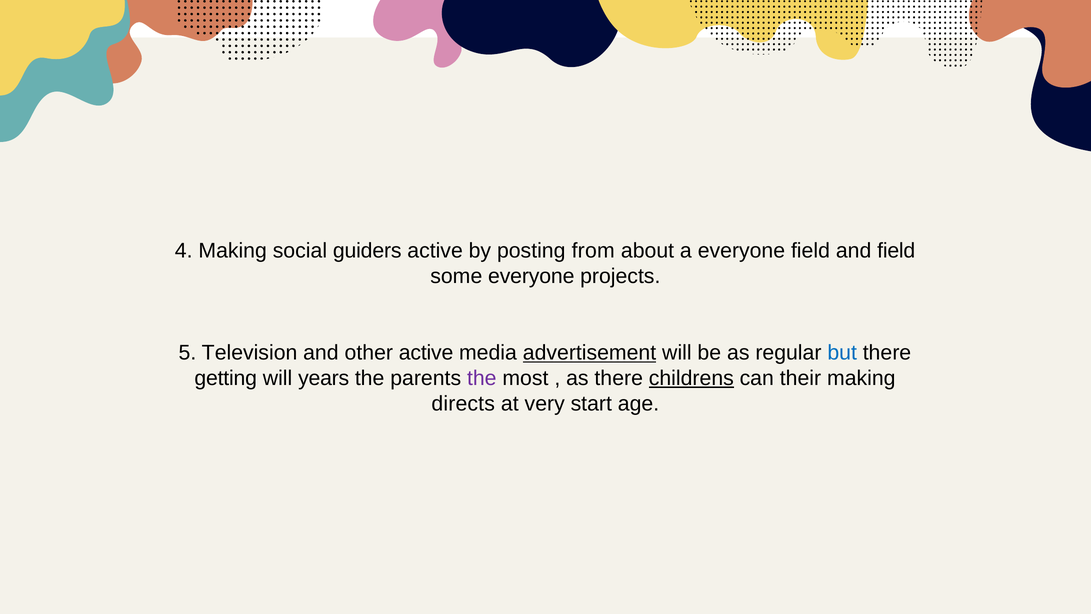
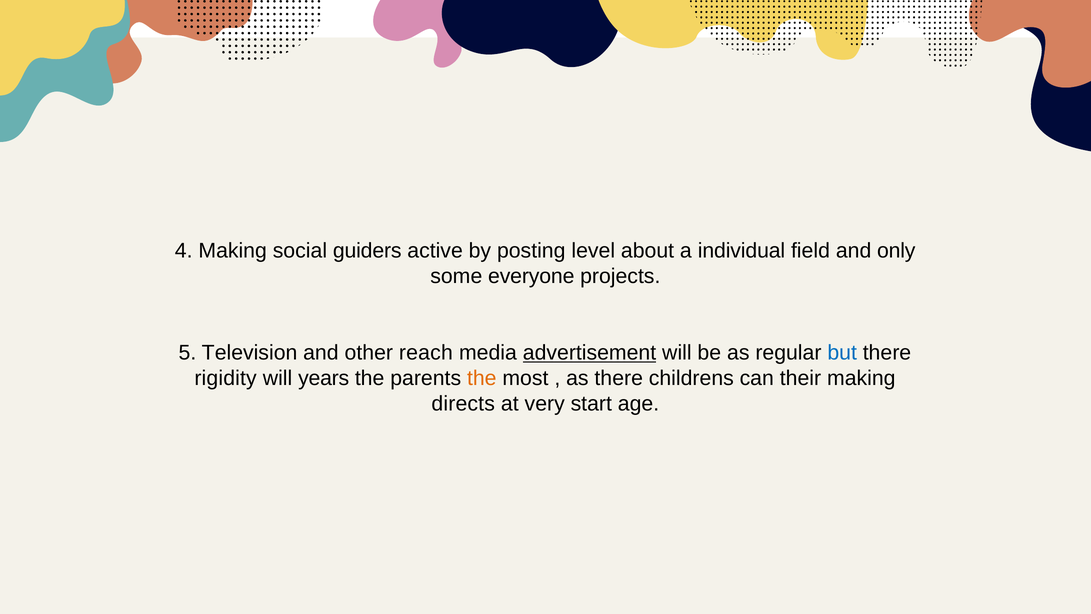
from: from -> level
a everyone: everyone -> individual
and field: field -> only
other active: active -> reach
getting: getting -> rigidity
the at (482, 378) colour: purple -> orange
childrens underline: present -> none
